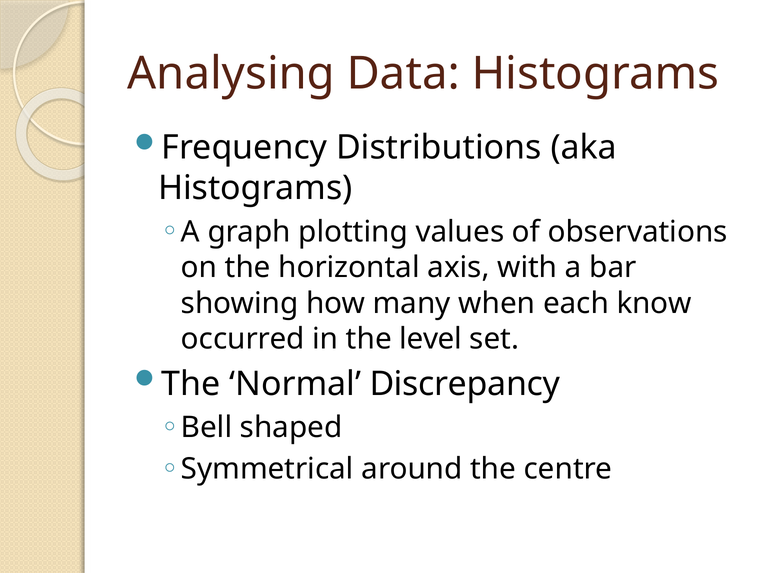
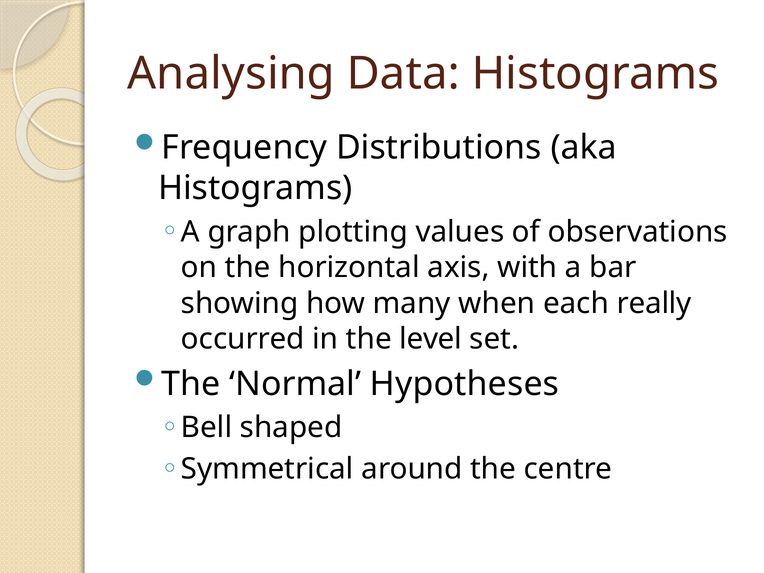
know: know -> really
Discrepancy: Discrepancy -> Hypotheses
